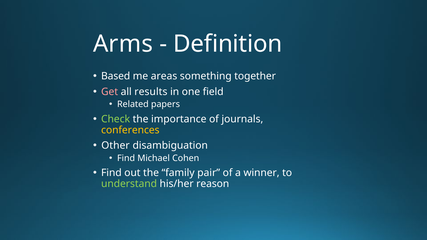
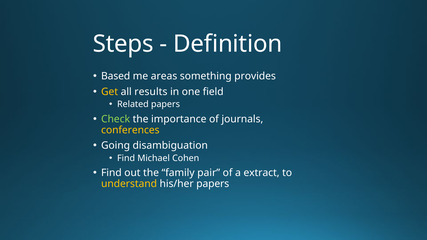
Arms: Arms -> Steps
together: together -> provides
Get colour: pink -> yellow
Other: Other -> Going
winner: winner -> extract
understand colour: light green -> yellow
his/her reason: reason -> papers
